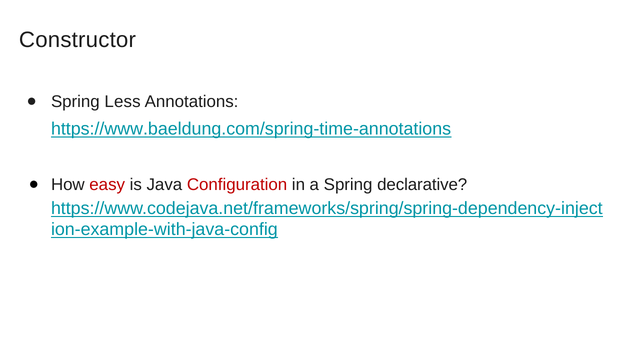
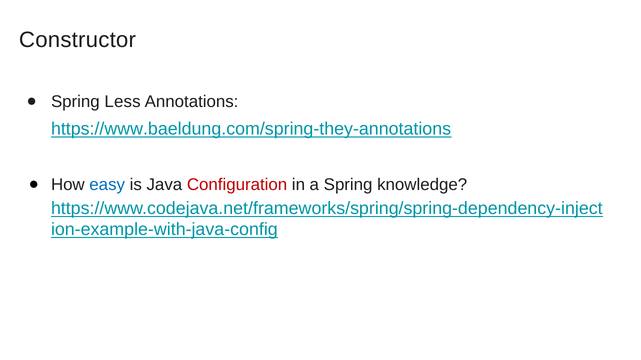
https://www.baeldung.com/spring-time-annotations: https://www.baeldung.com/spring-time-annotations -> https://www.baeldung.com/spring-they-annotations
easy colour: red -> blue
declarative: declarative -> knowledge
